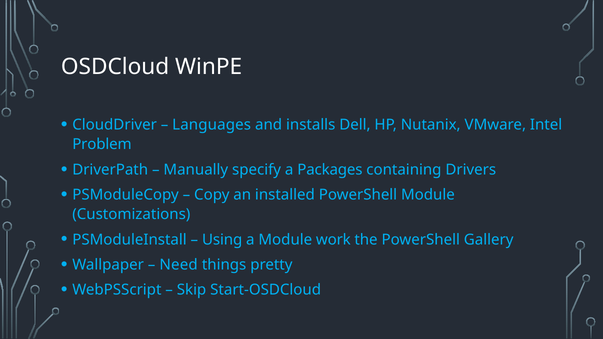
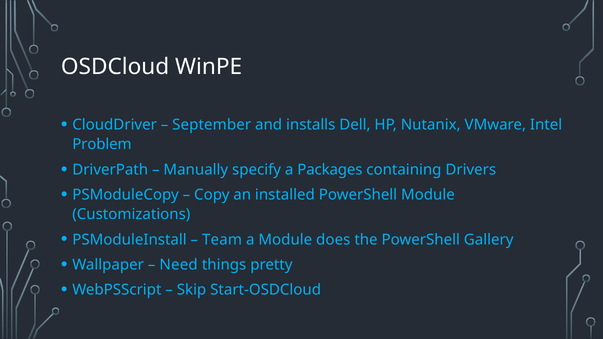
Languages: Languages -> September
Using: Using -> Team
work: work -> does
